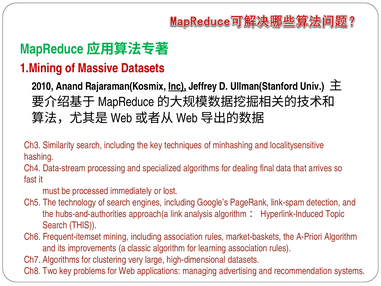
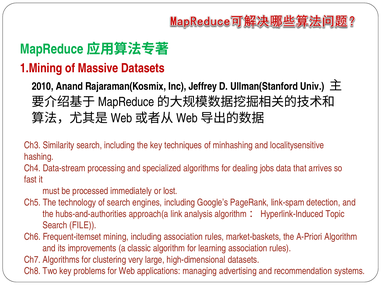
Inc underline: present -> none
final: final -> jobs
THIS: THIS -> FILE
